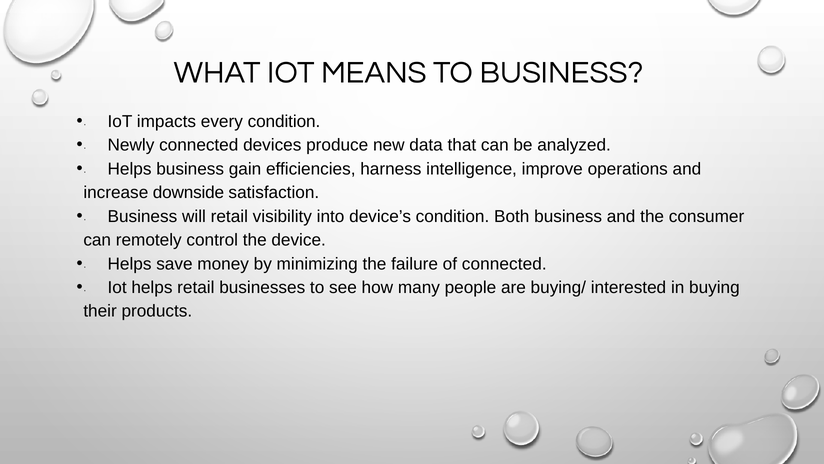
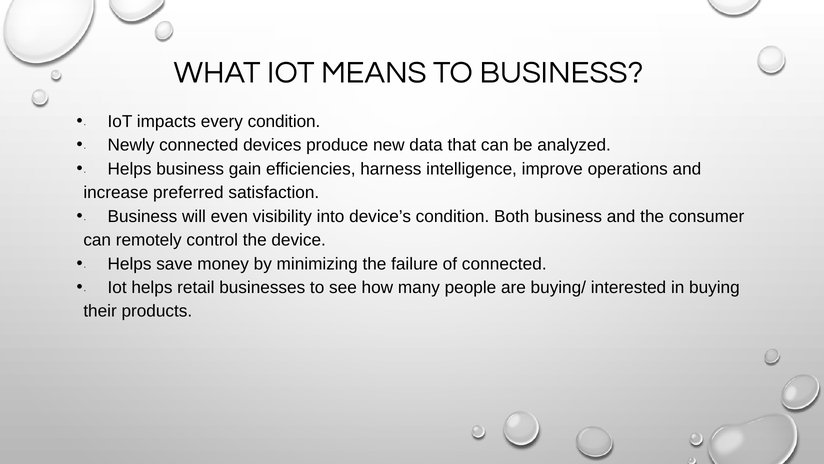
downside: downside -> preferred
will retail: retail -> even
